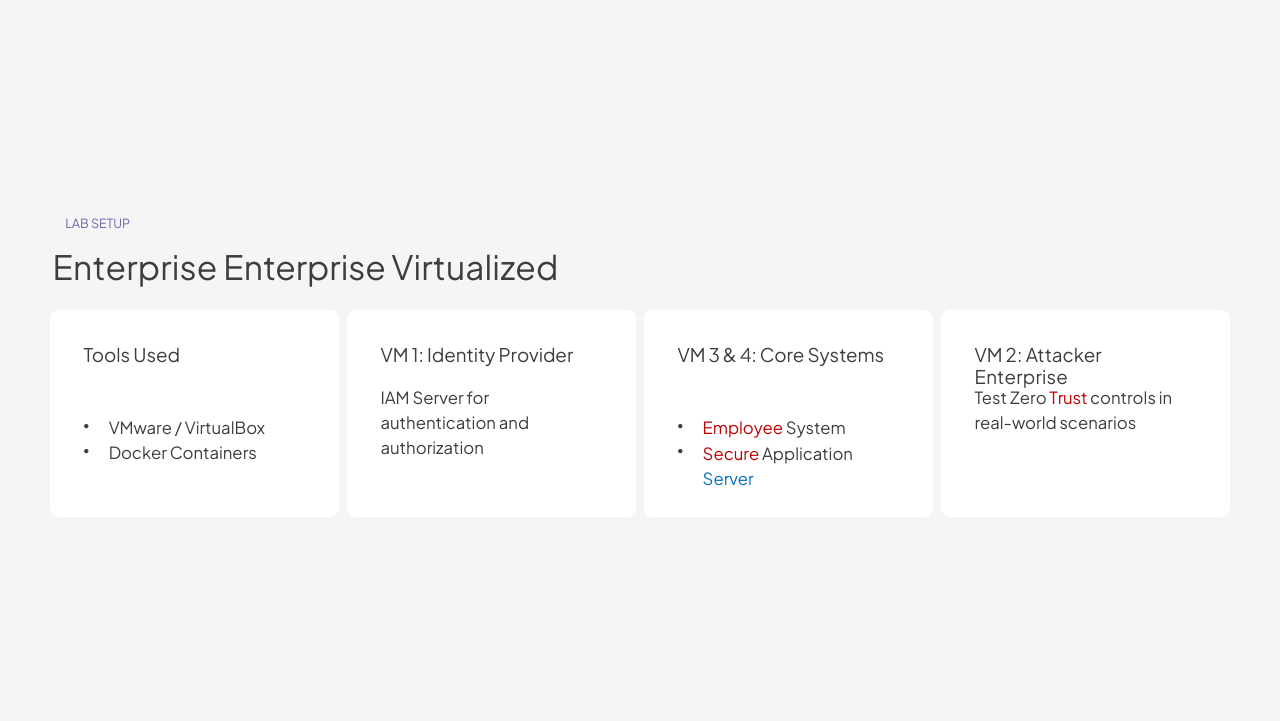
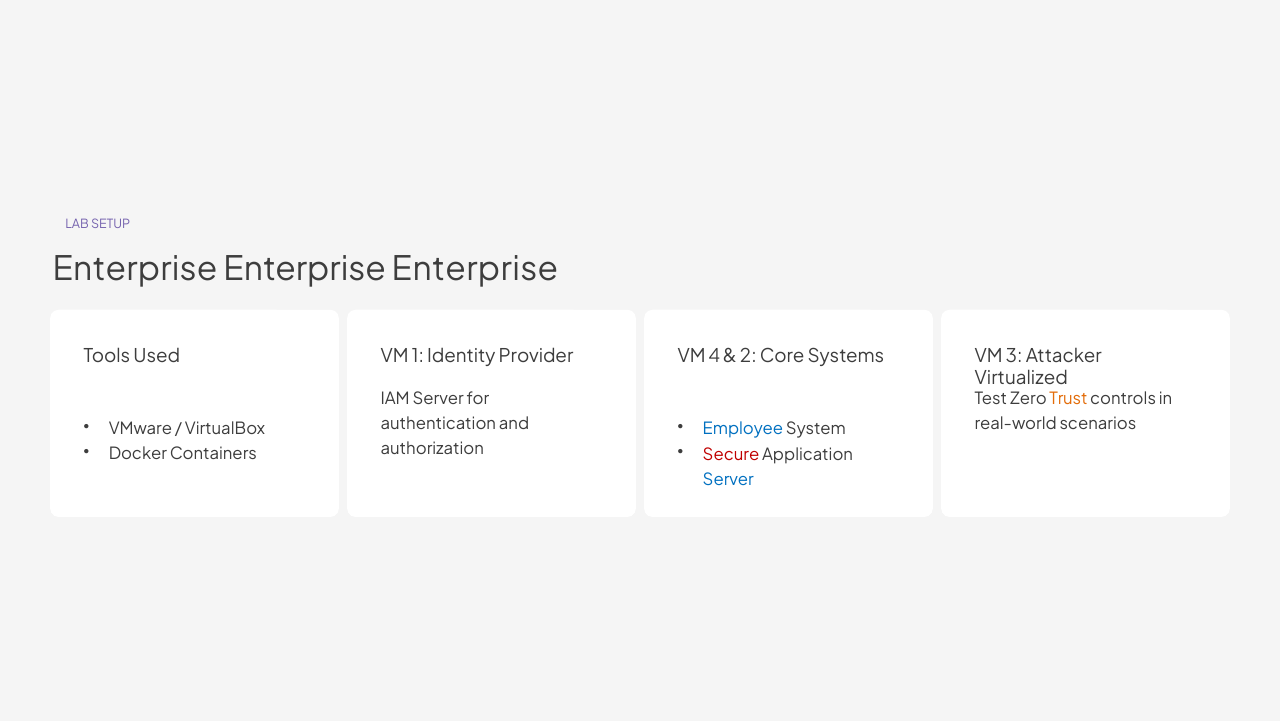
Virtualized at (475, 269): Virtualized -> Enterprise
3: 3 -> 4
4: 4 -> 2
2: 2 -> 3
Enterprise at (1021, 378): Enterprise -> Virtualized
Trust colour: red -> orange
Employee colour: red -> blue
